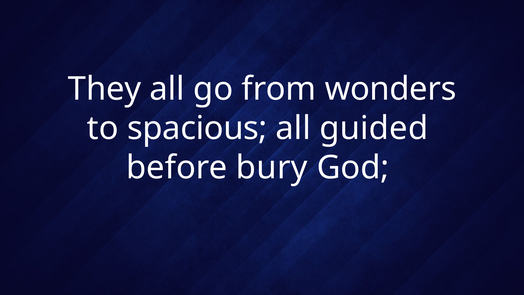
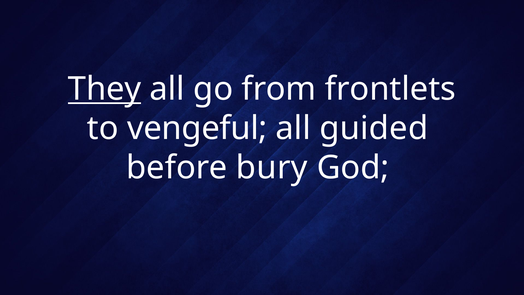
They underline: none -> present
wonders: wonders -> frontlets
spacious: spacious -> vengeful
